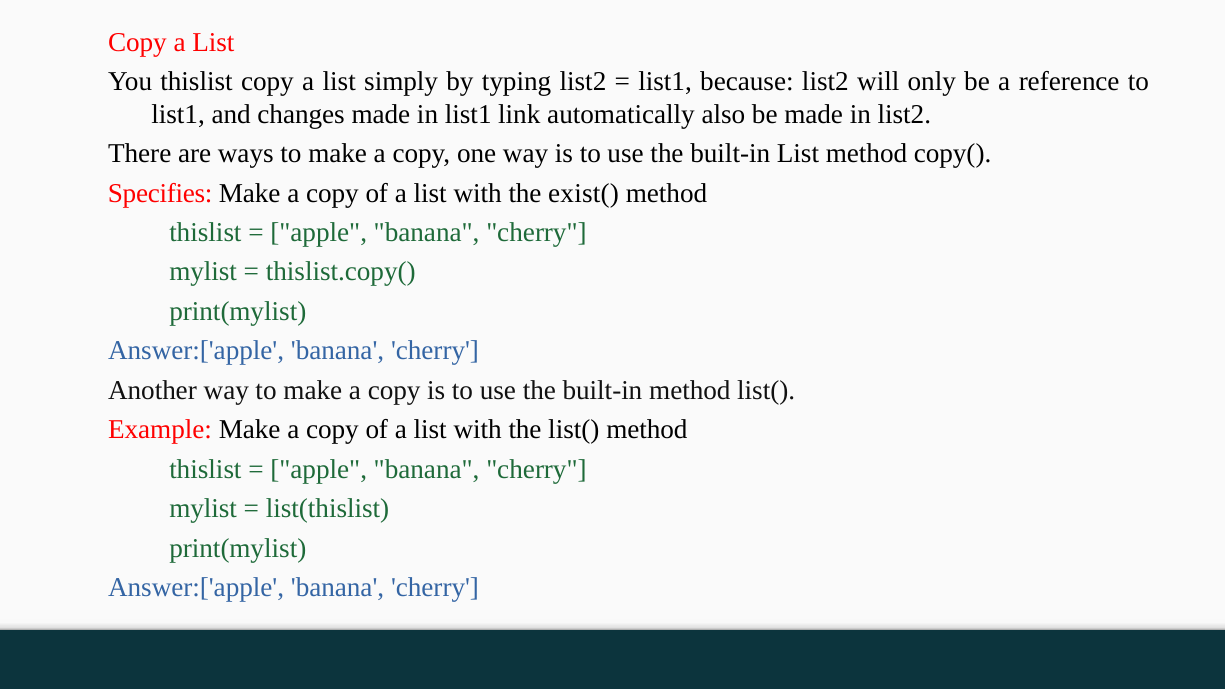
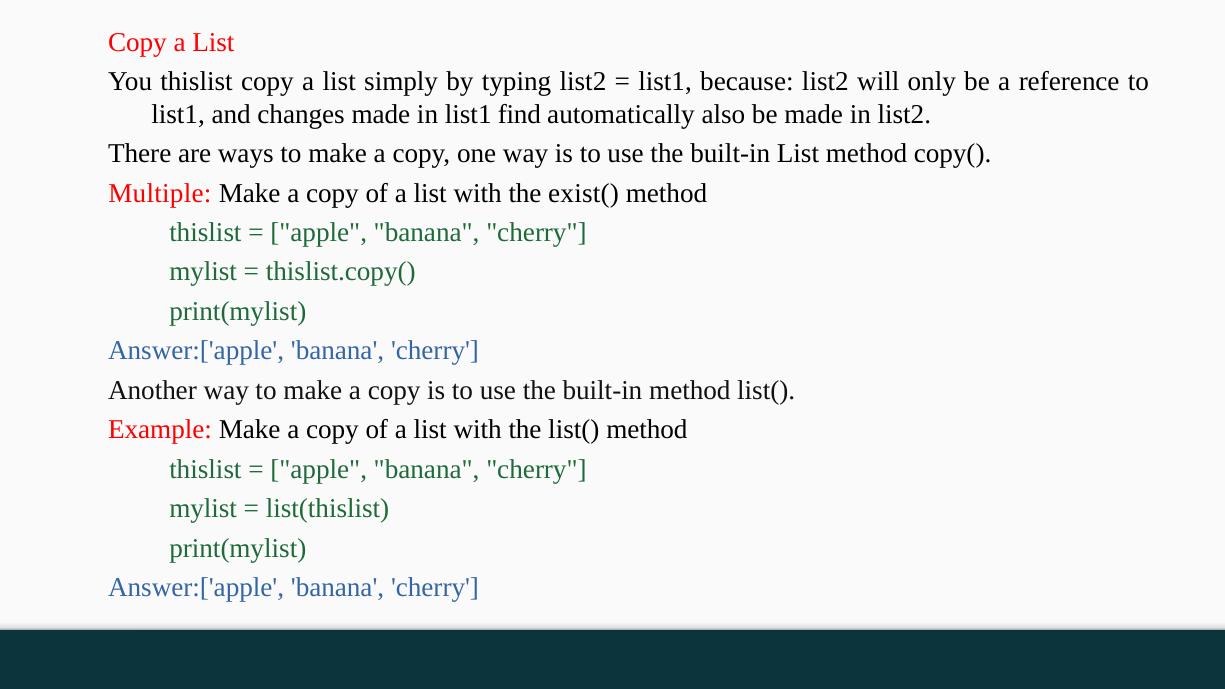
link: link -> find
Specifies: Specifies -> Multiple
